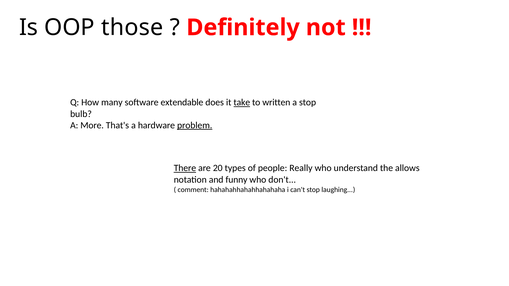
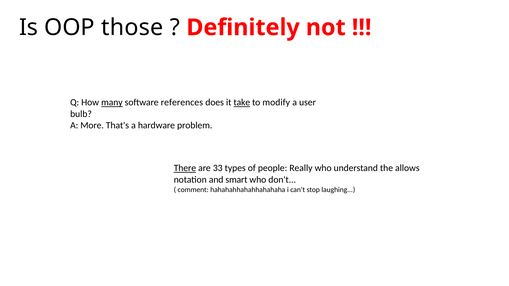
many underline: none -> present
extendable: extendable -> references
written: written -> modify
a stop: stop -> user
problem underline: present -> none
20: 20 -> 33
funny: funny -> smart
